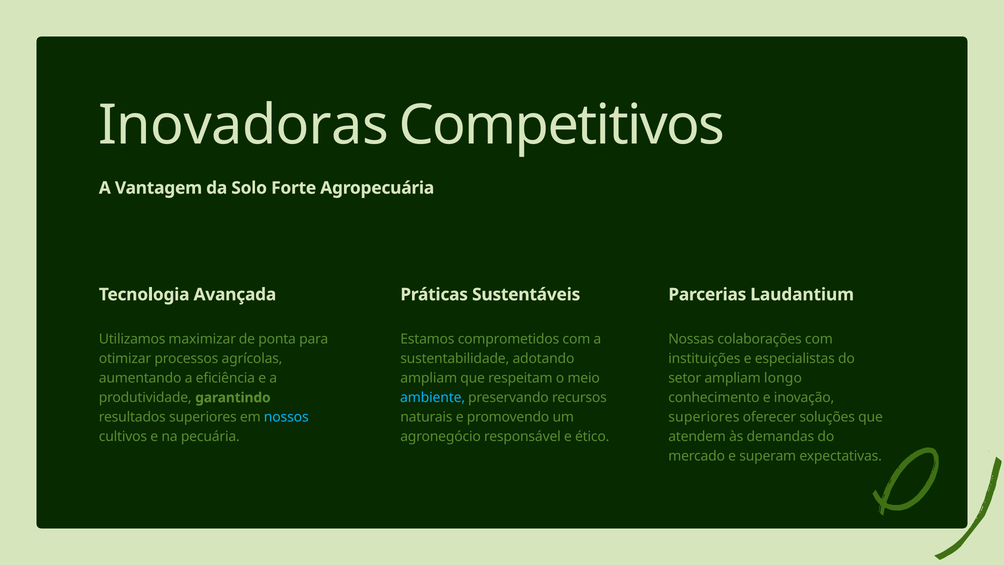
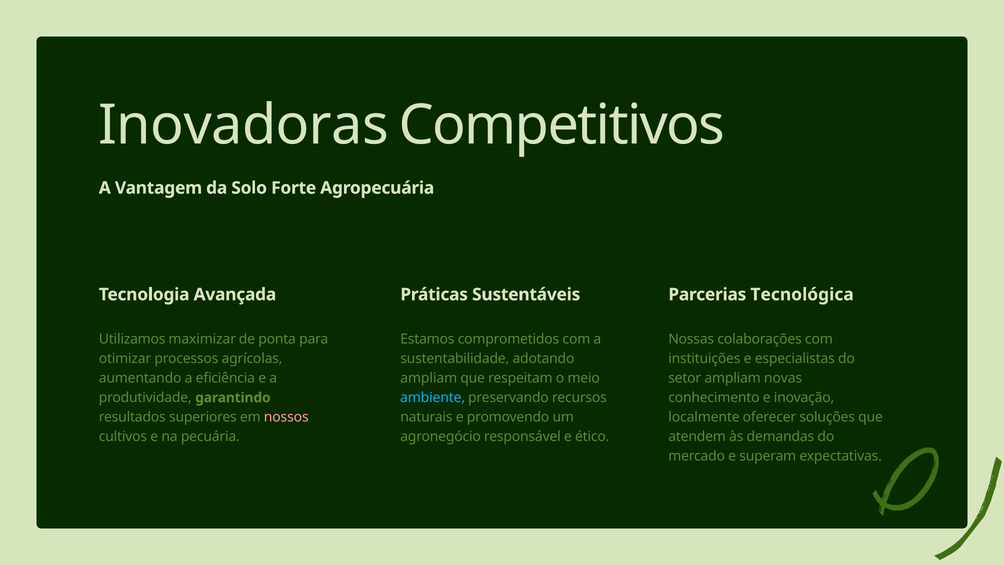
Laudantium: Laudantium -> Tecnológica
longo: longo -> novas
nossos colour: light blue -> pink
superiores at (704, 417): superiores -> localmente
